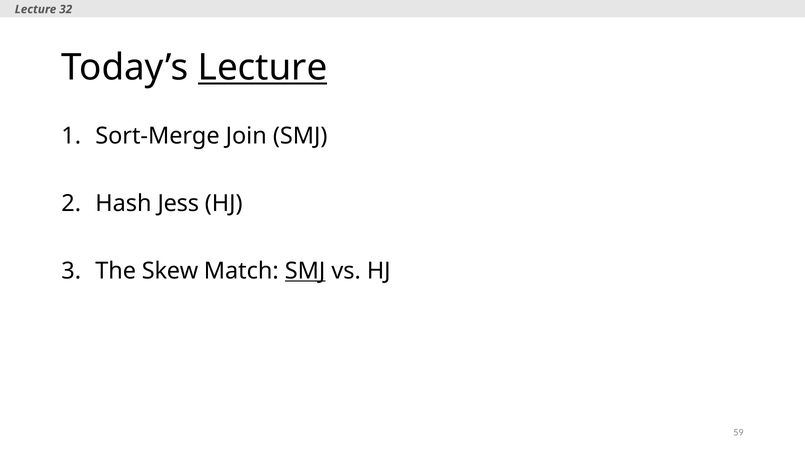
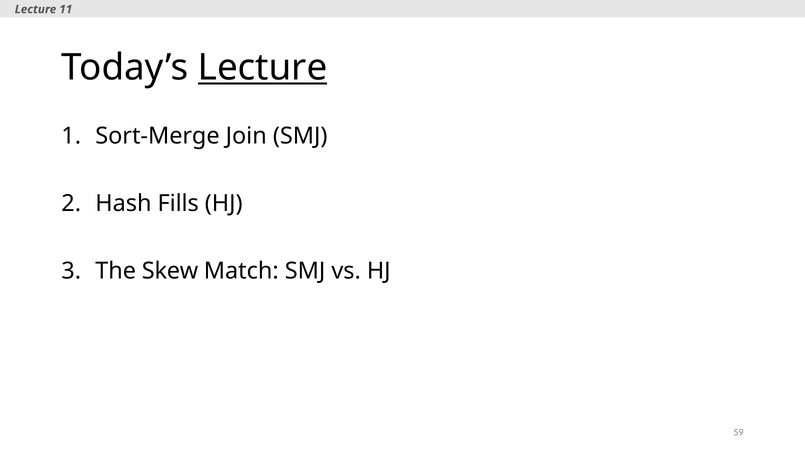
32: 32 -> 11
Jess: Jess -> Fills
SMJ at (305, 271) underline: present -> none
